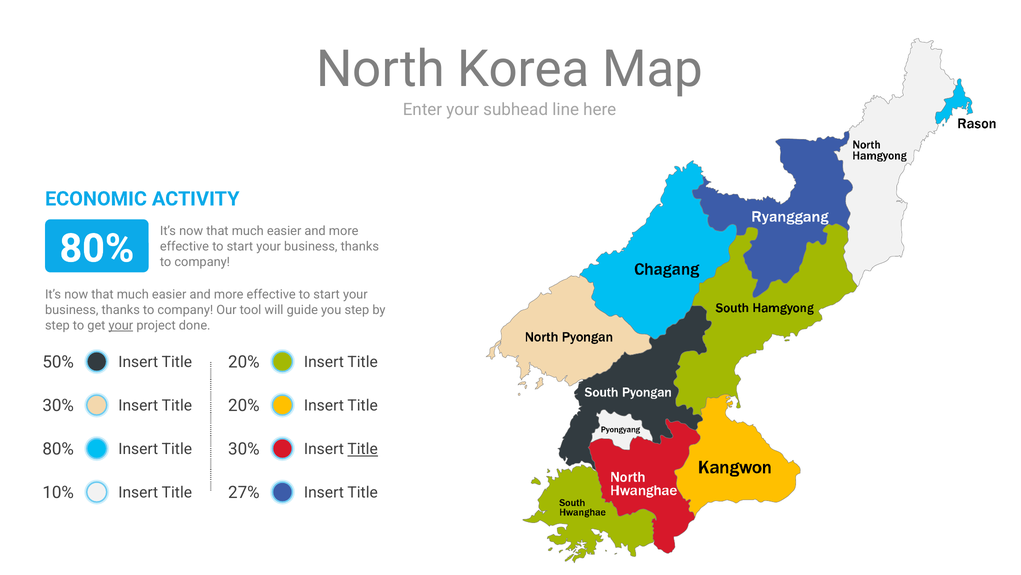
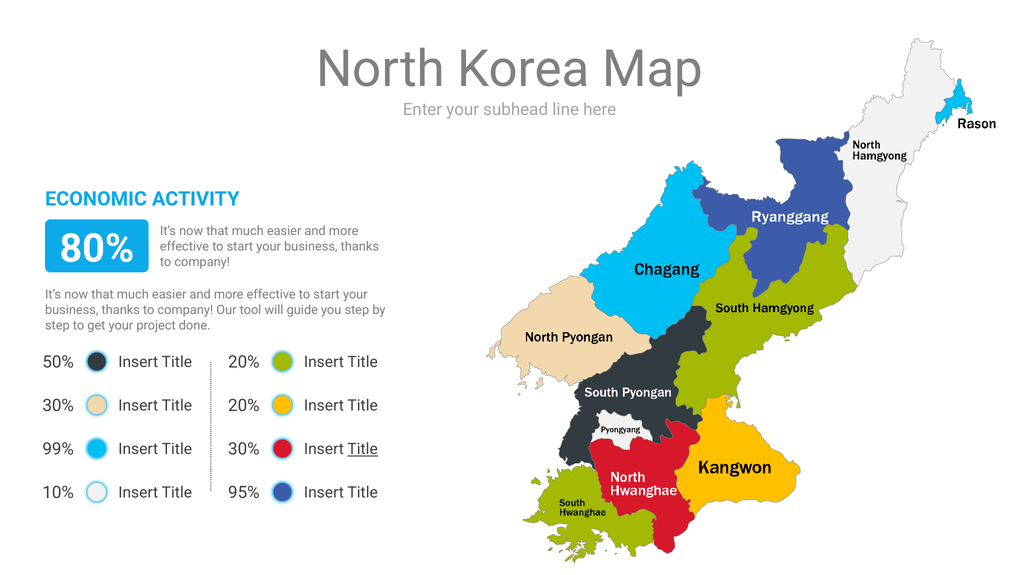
your at (121, 325) underline: present -> none
80% at (58, 449): 80% -> 99%
27%: 27% -> 95%
